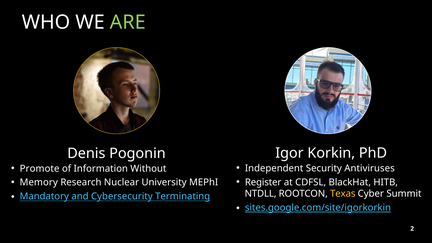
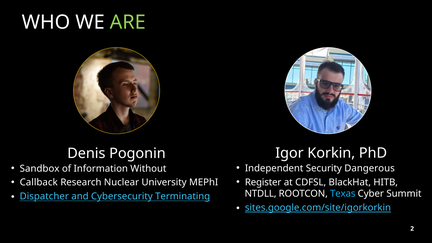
Antiviruses: Antiviruses -> Dangerous
Promote: Promote -> Sandbox
Memory: Memory -> Callback
Texas colour: yellow -> light blue
Mandatory: Mandatory -> Dispatcher
